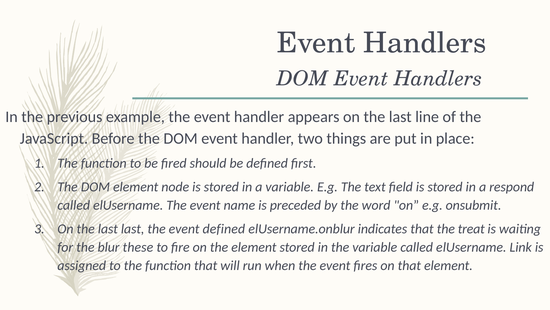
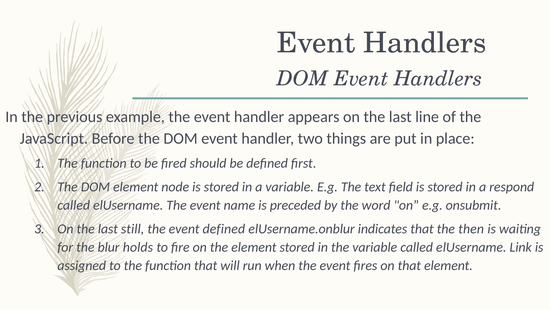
last last: last -> still
treat: treat -> then
these: these -> holds
